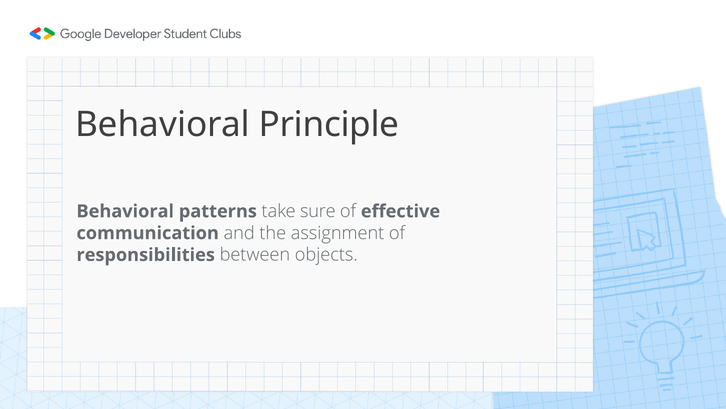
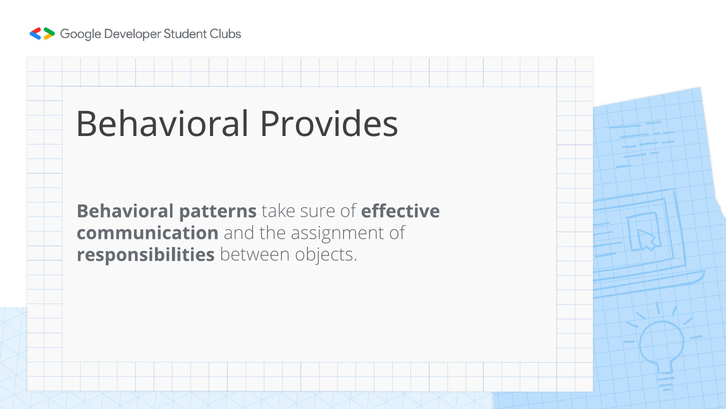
Principle: Principle -> Provides
